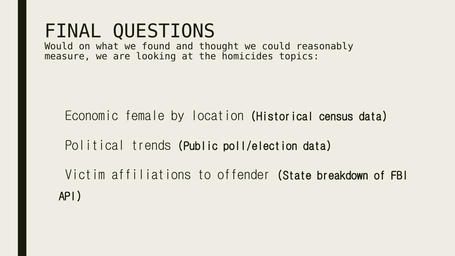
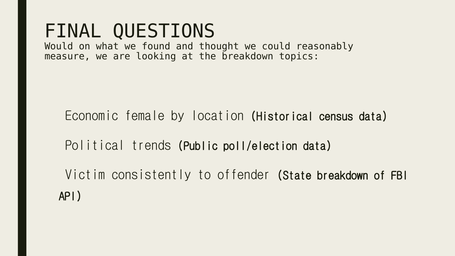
the homicides: homicides -> breakdown
affiliations: affiliations -> consistently
